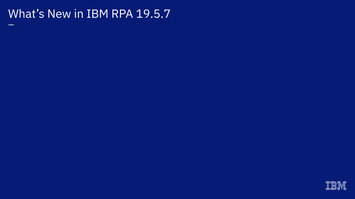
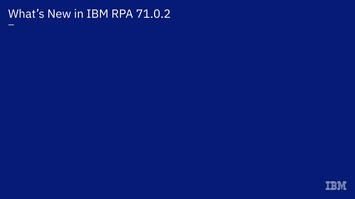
19.5.7: 19.5.7 -> 71.0.2
